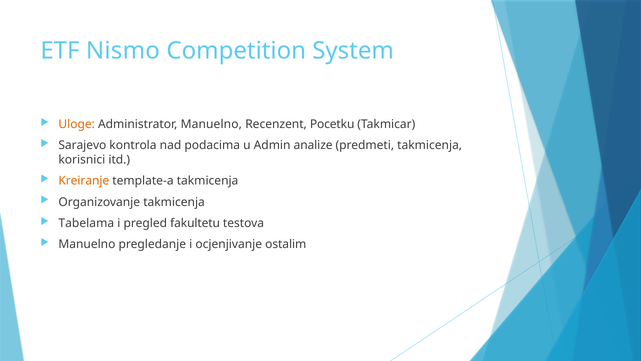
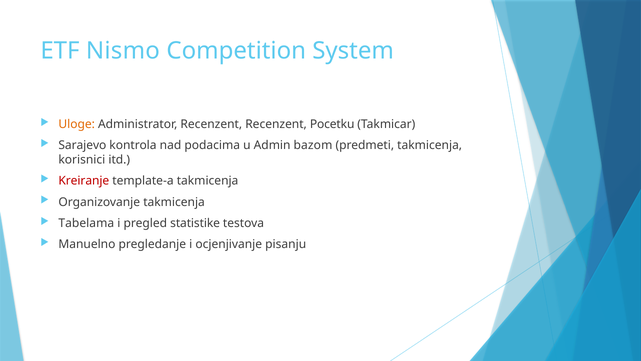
Administrator Manuelno: Manuelno -> Recenzent
analize: analize -> bazom
Kreiranje colour: orange -> red
fakultetu: fakultetu -> statistike
ostalim: ostalim -> pisanju
